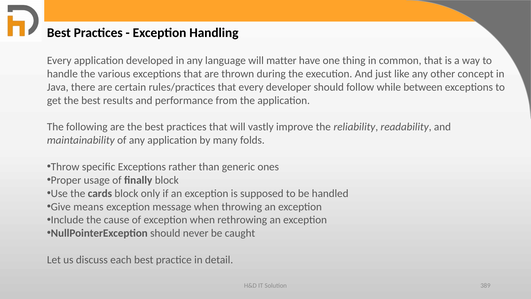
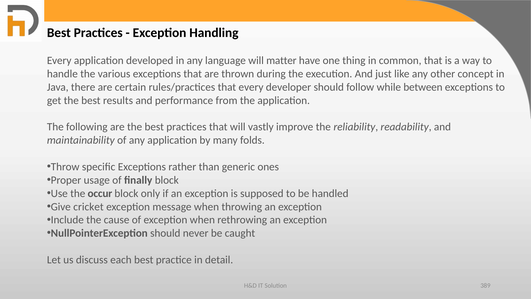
cards: cards -> occur
means: means -> cricket
